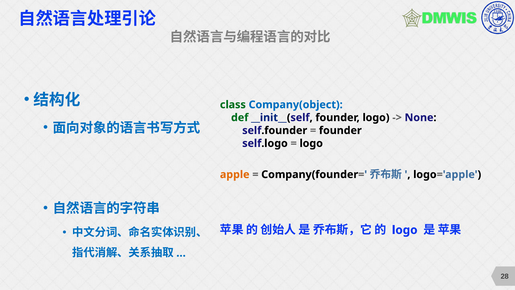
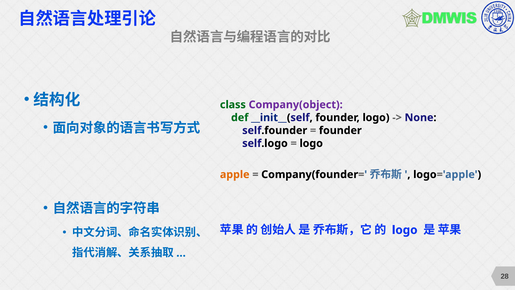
Company(object colour: blue -> purple
